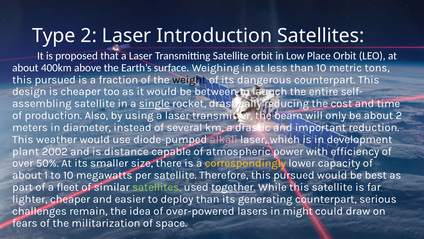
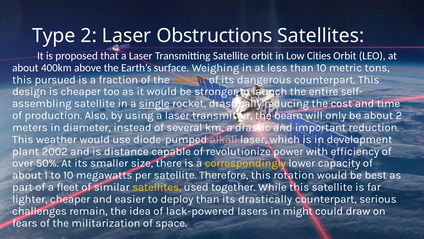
Introduction: Introduction -> Obstructions
Place: Place -> Cities
weight colour: black -> orange
between: between -> stronger
atmospheric: atmospheric -> revolutionize
Therefore this pursued: pursued -> rotation
satellites at (157, 187) colour: light green -> yellow
together underline: present -> none
its generating: generating -> drastically
over-powered: over-powered -> lack-powered
